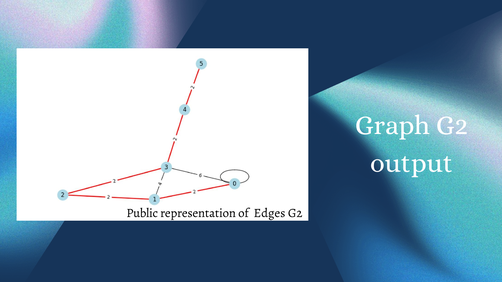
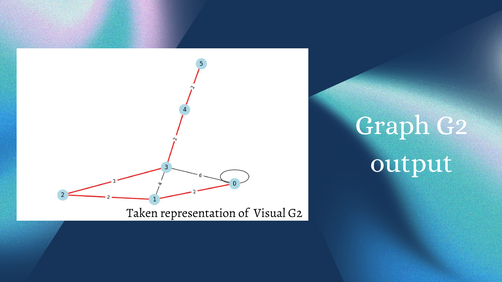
Public: Public -> Taken
Edges: Edges -> Visual
